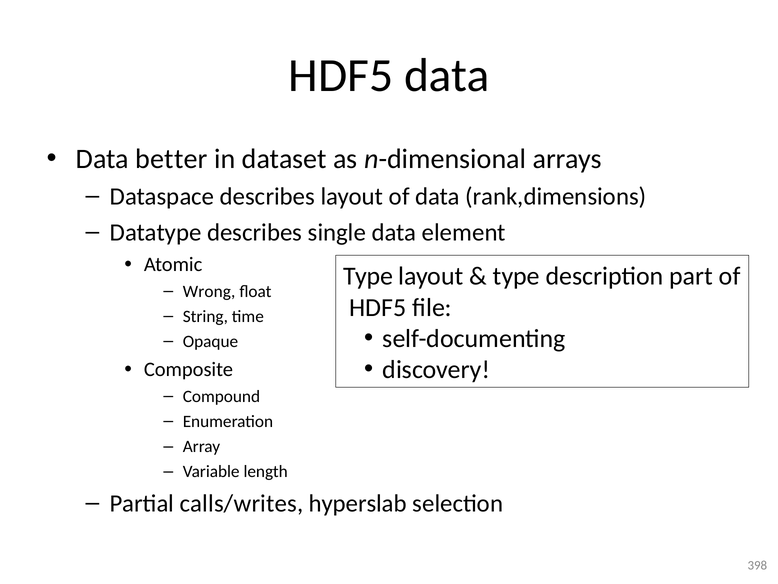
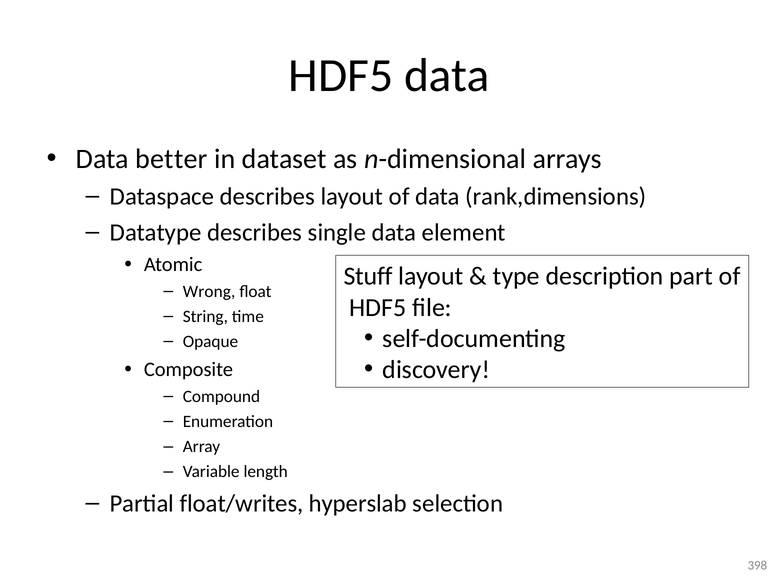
Type at (368, 276): Type -> Stuff
calls/writes: calls/writes -> float/writes
